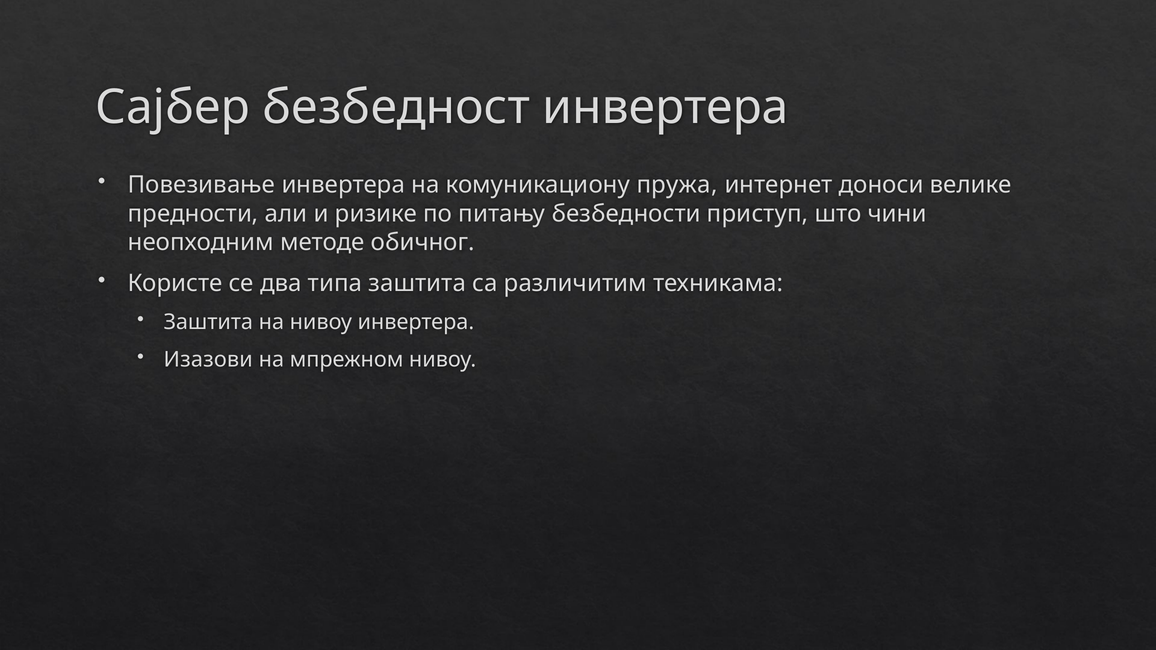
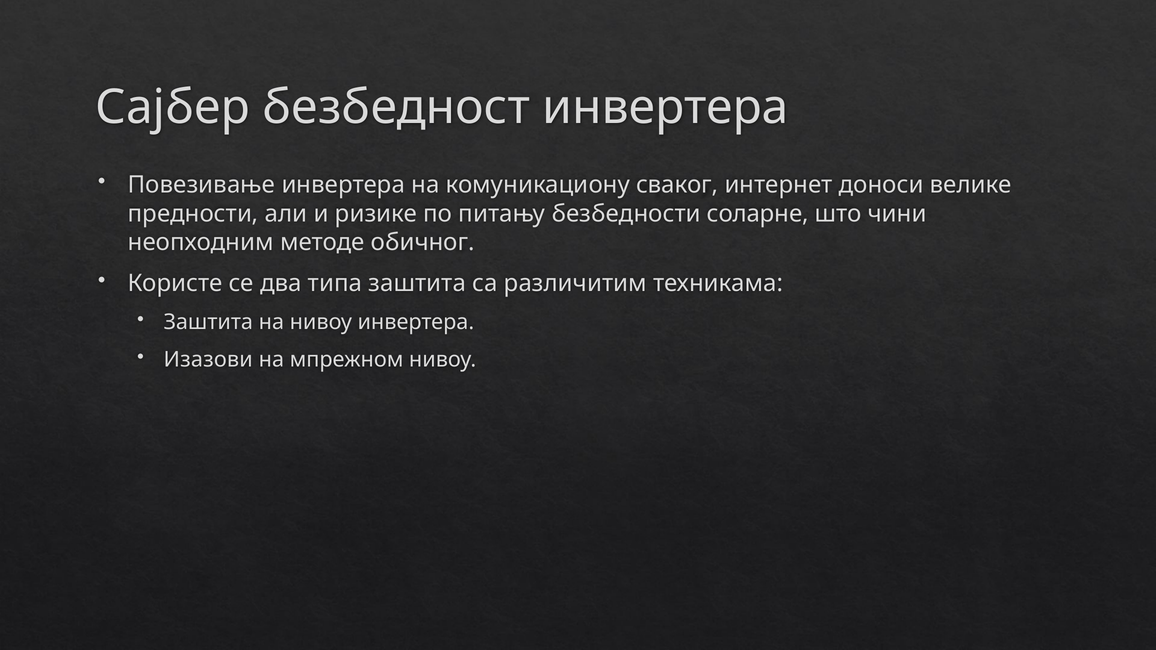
пружа: пружа -> сваког
приступ: приступ -> соларне
